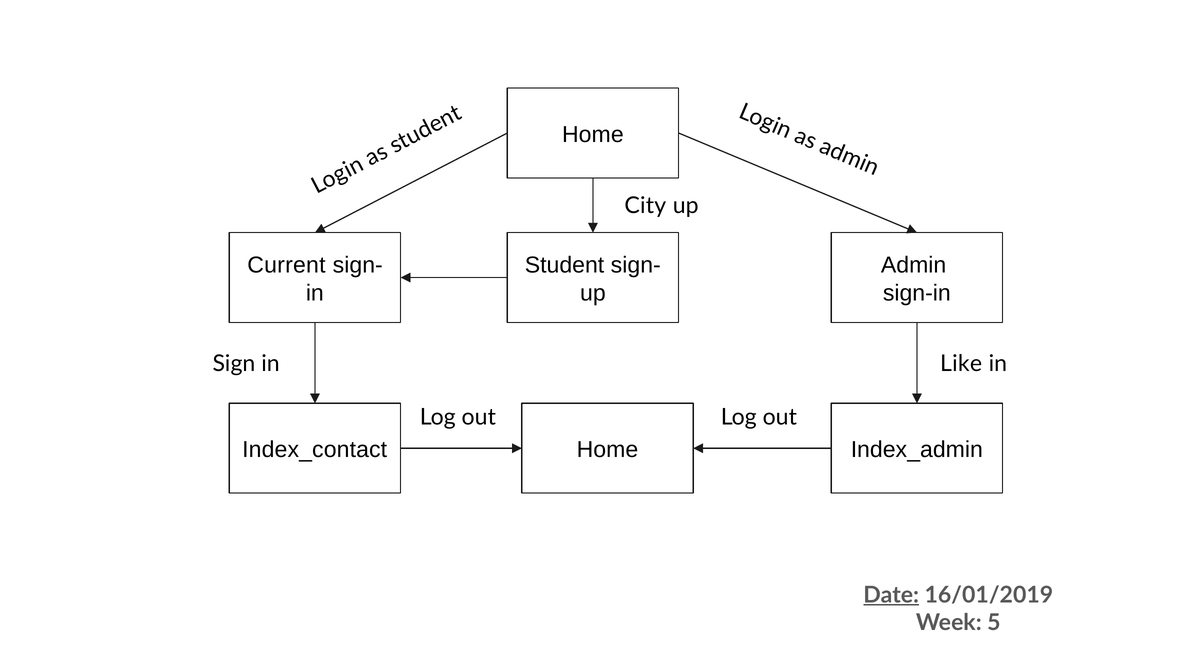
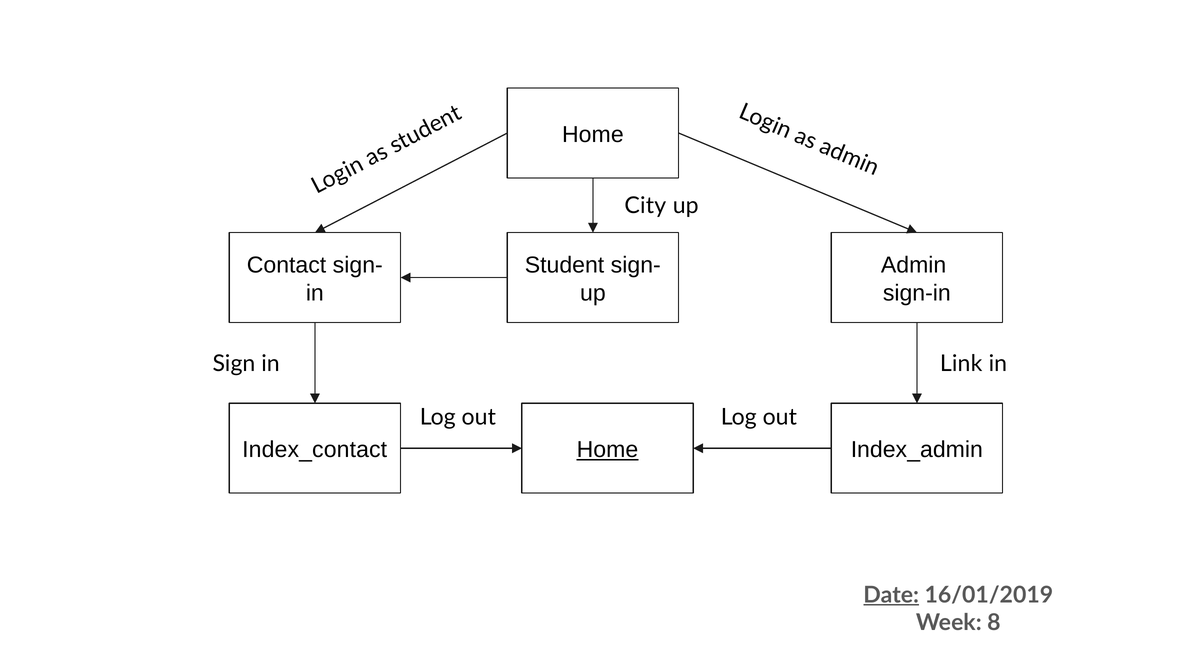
Current: Current -> Contact
Like: Like -> Link
Home at (607, 450) underline: none -> present
5: 5 -> 8
